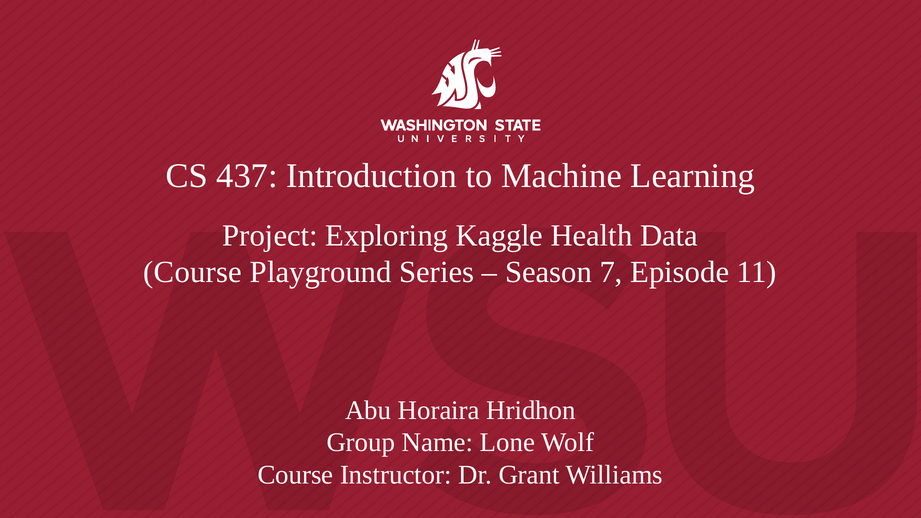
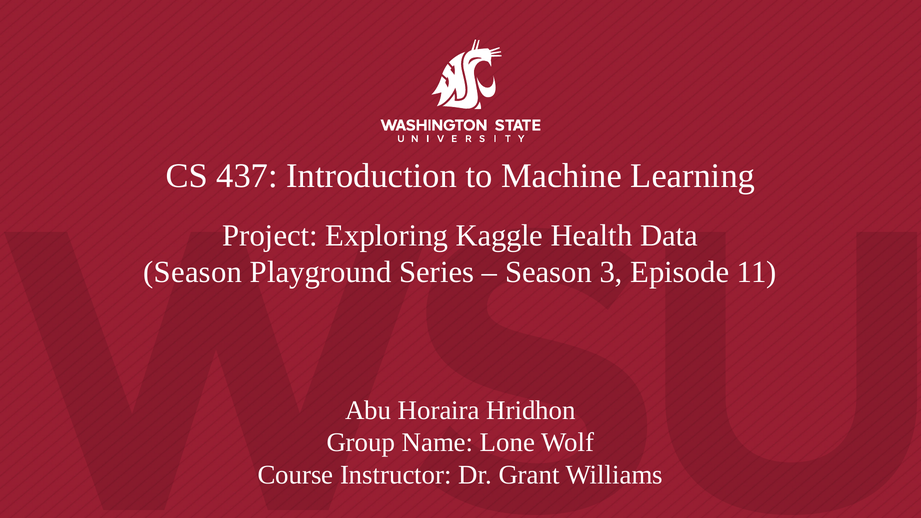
Course at (193, 272): Course -> Season
7: 7 -> 3
